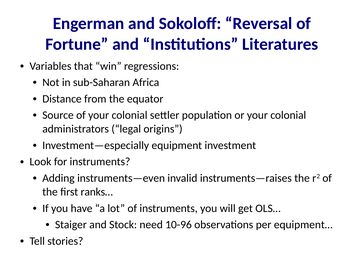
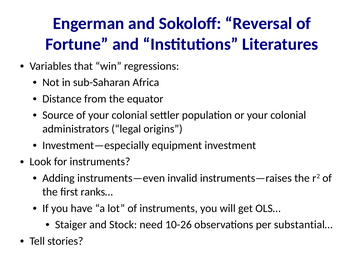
10-96: 10-96 -> 10-26
equipment…: equipment… -> substantial…
